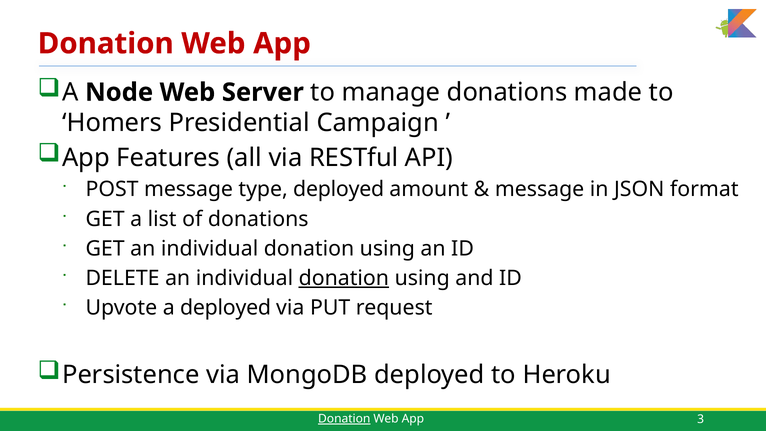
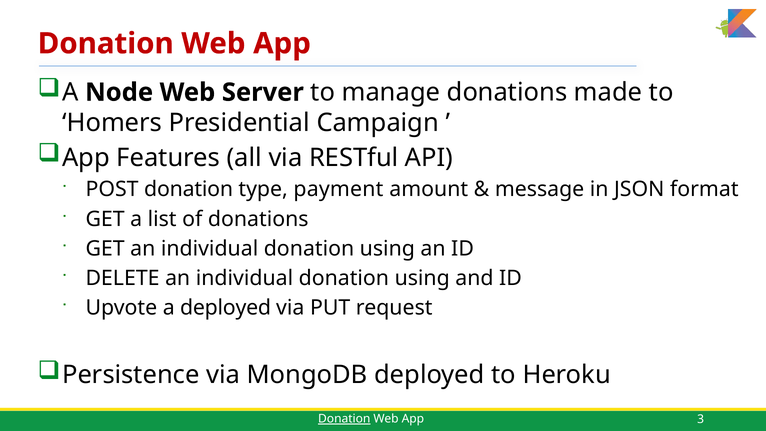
POST message: message -> donation
type deployed: deployed -> payment
donation at (344, 278) underline: present -> none
